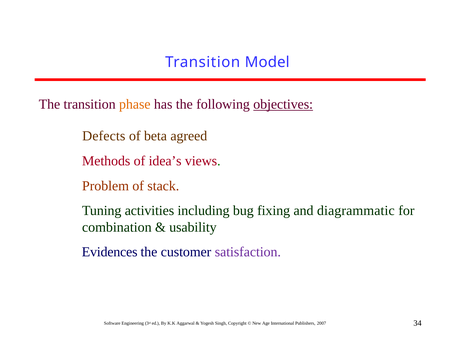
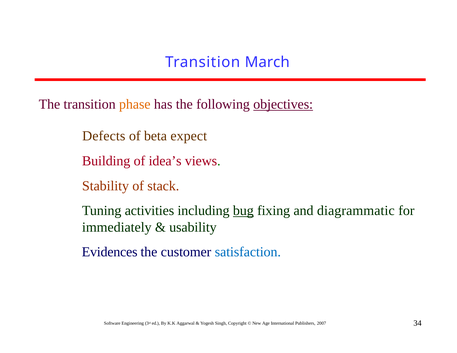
Model: Model -> March
agreed: agreed -> expect
Methods: Methods -> Building
Problem: Problem -> Stability
bug underline: none -> present
combination: combination -> immediately
satisfaction colour: purple -> blue
